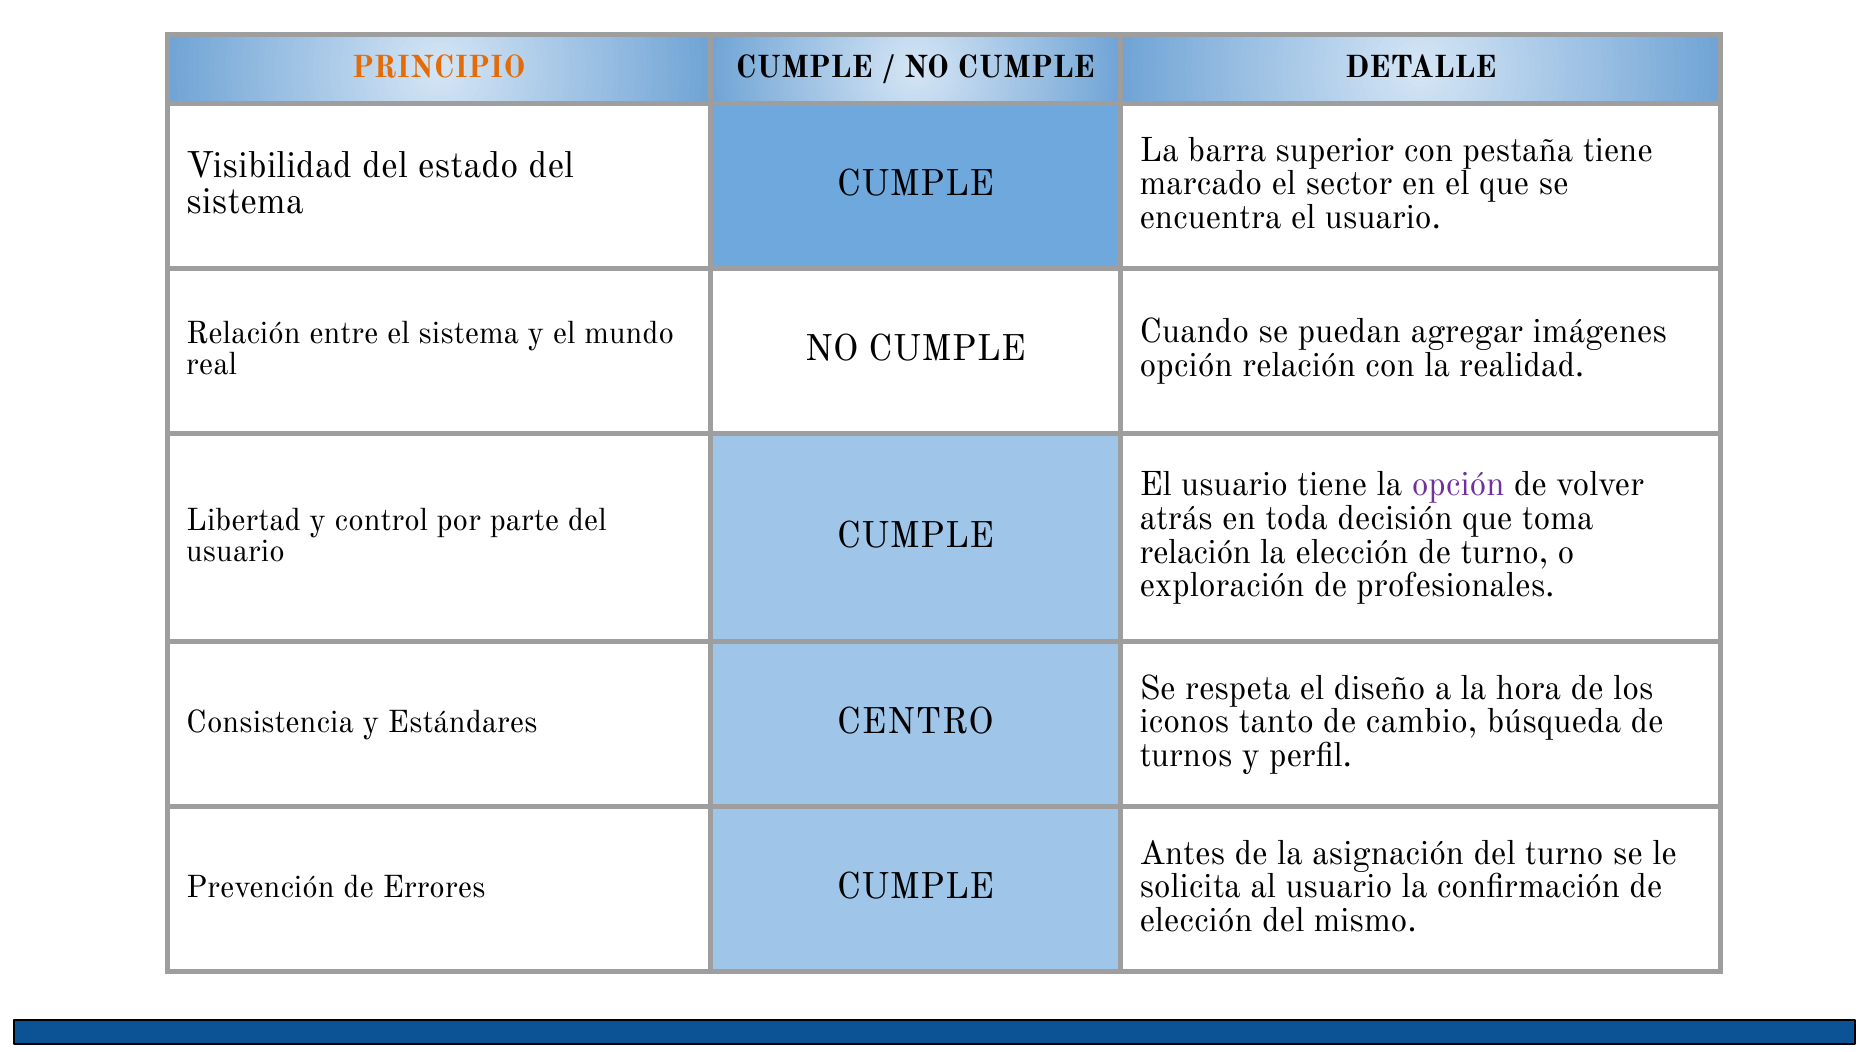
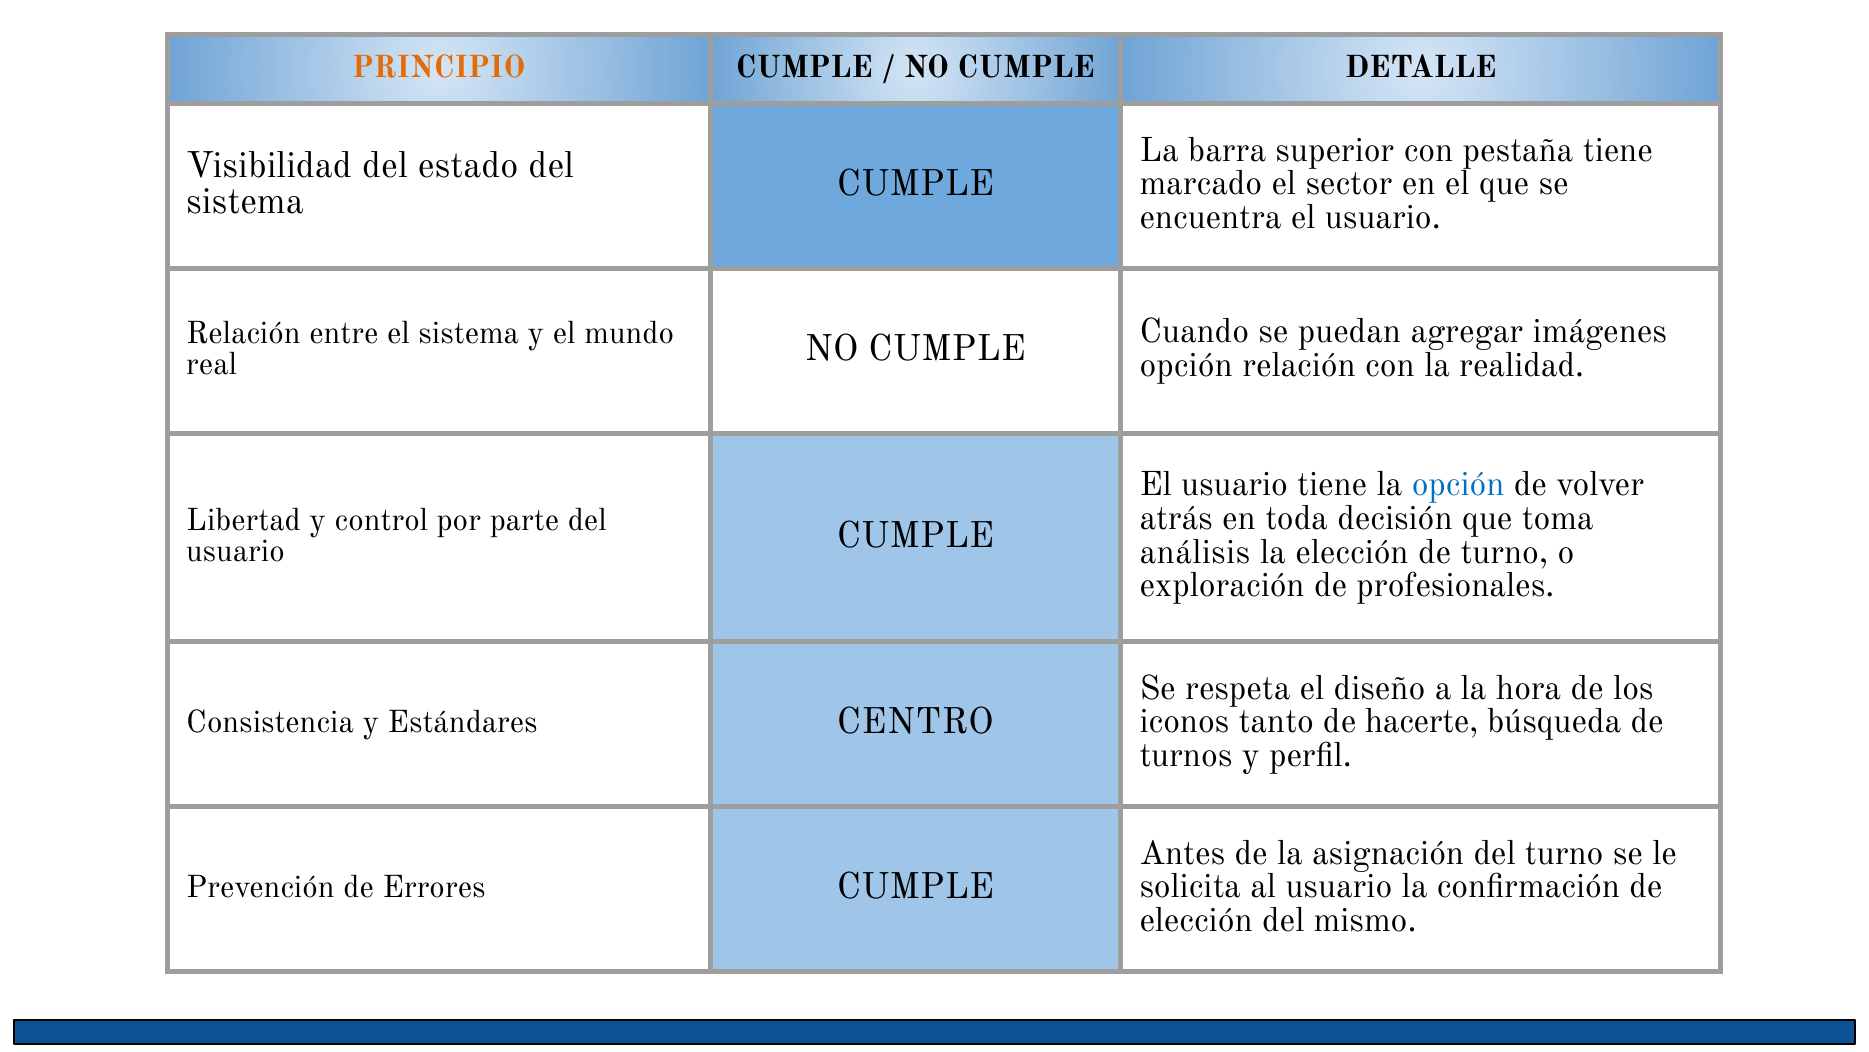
opción at (1458, 484) colour: purple -> blue
relación at (1195, 552): relación -> análisis
cambio: cambio -> hacerte
